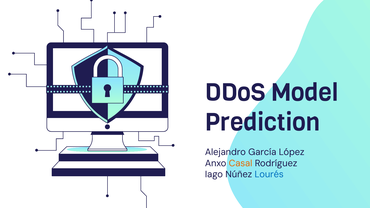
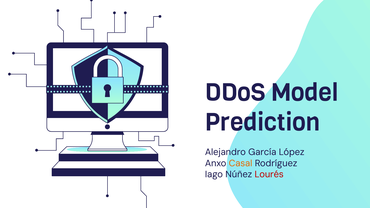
Lourés colour: blue -> red
